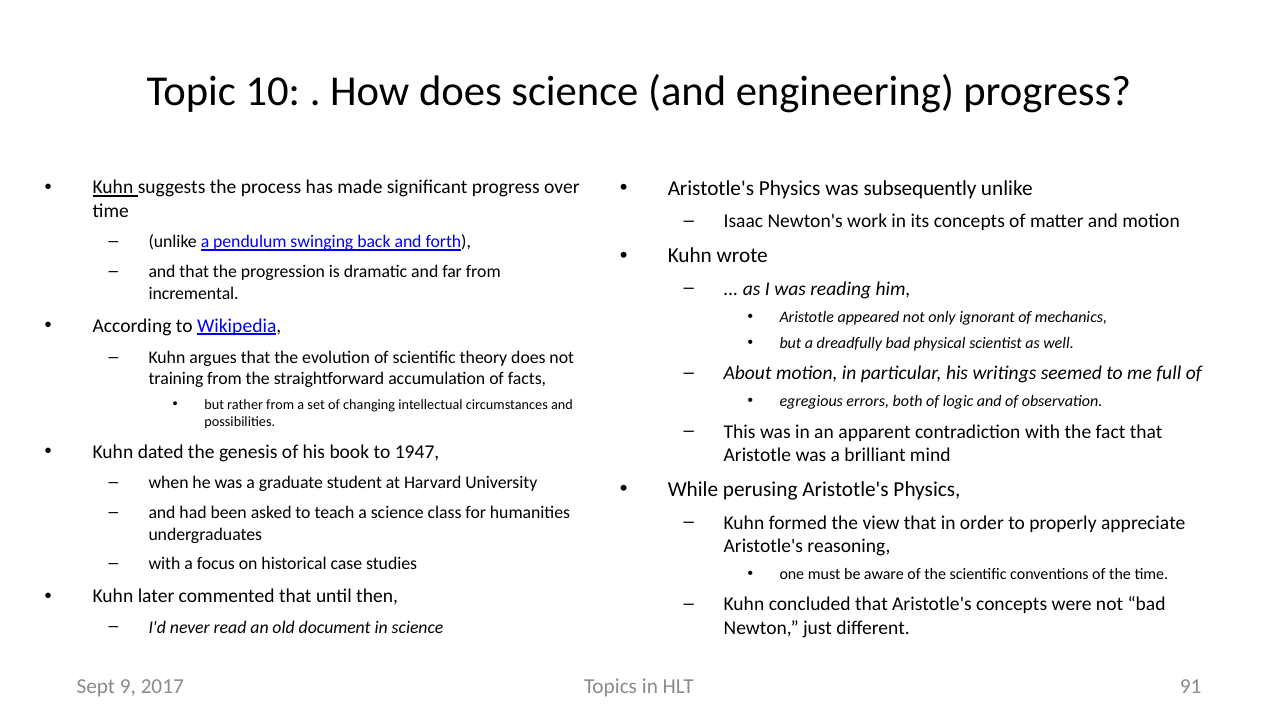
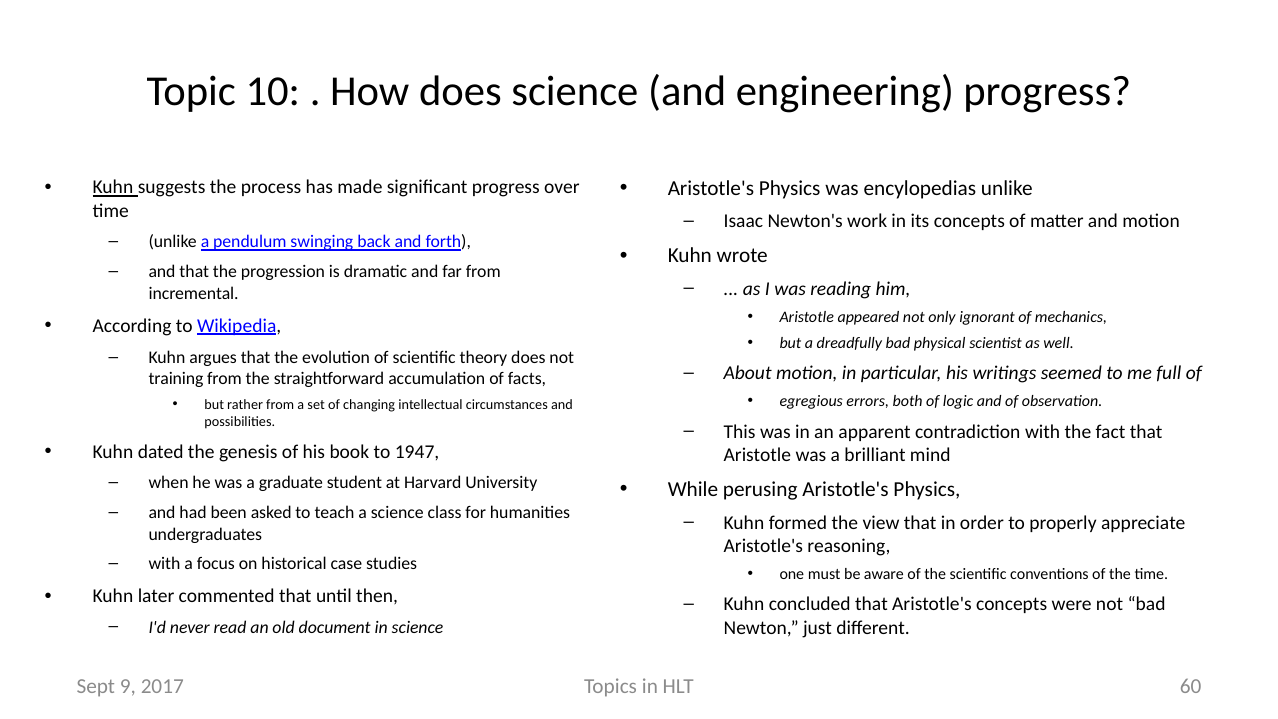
subsequently: subsequently -> encylopedias
91: 91 -> 60
